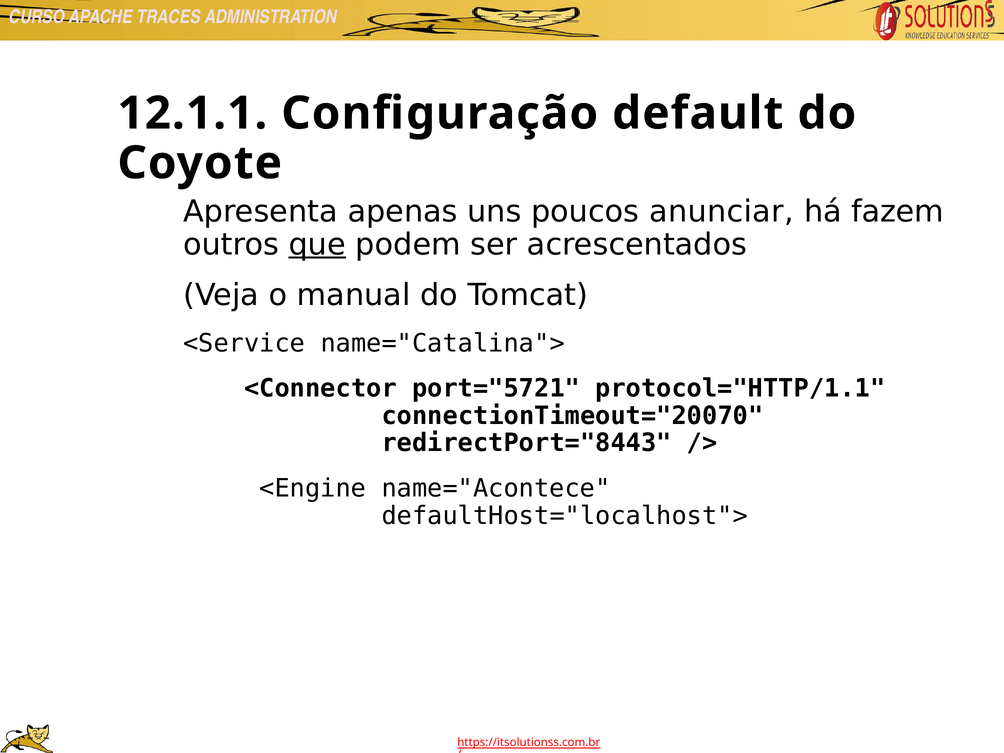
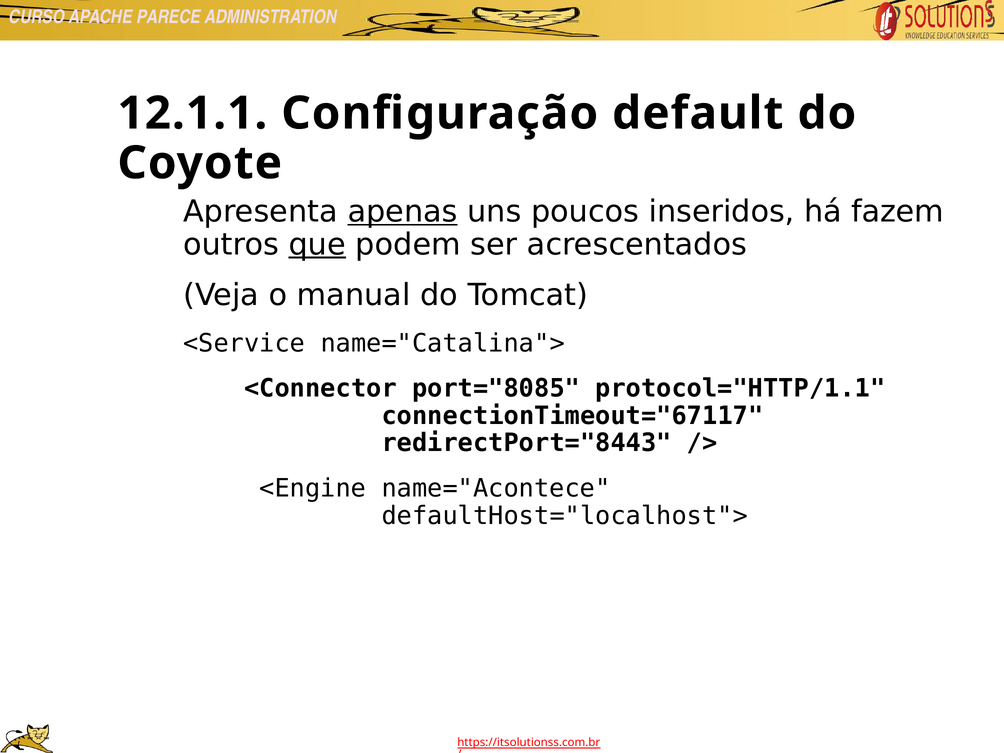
TRACES: TRACES -> PARECE
apenas underline: none -> present
anunciar: anunciar -> inseridos
port="5721: port="5721 -> port="8085
connectionTimeout="20070: connectionTimeout="20070 -> connectionTimeout="67117
